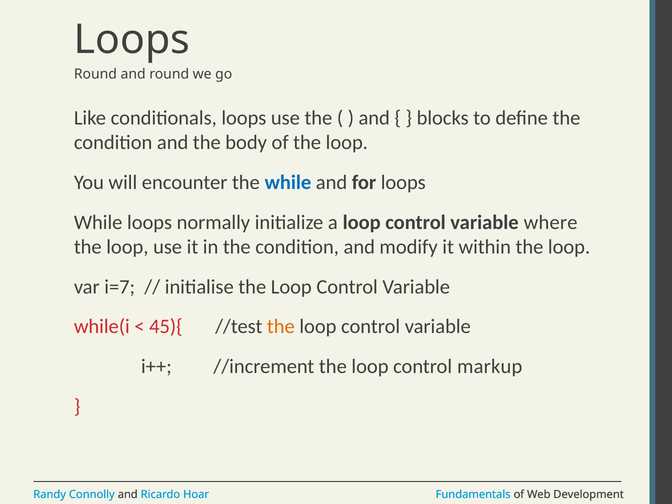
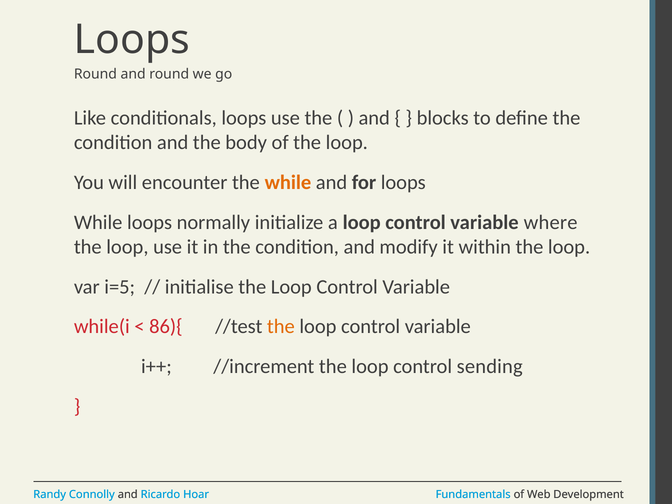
while at (288, 182) colour: blue -> orange
i=7: i=7 -> i=5
45){: 45){ -> 86){
markup: markup -> sending
